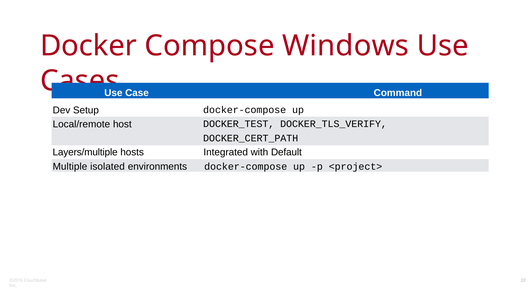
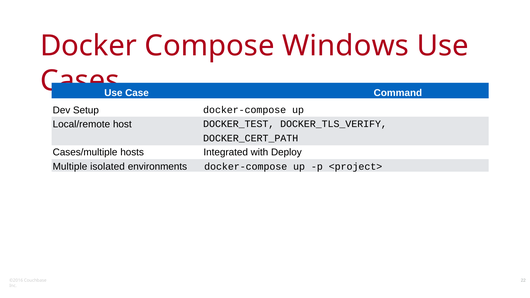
Layers/multiple: Layers/multiple -> Cases/multiple
Default: Default -> Deploy
